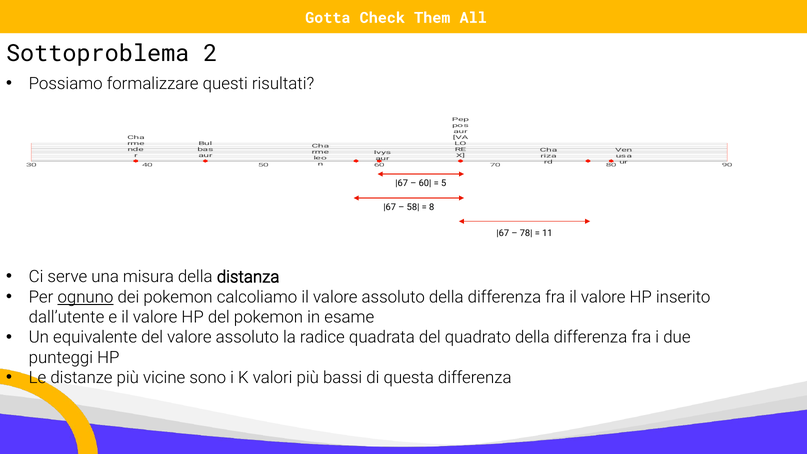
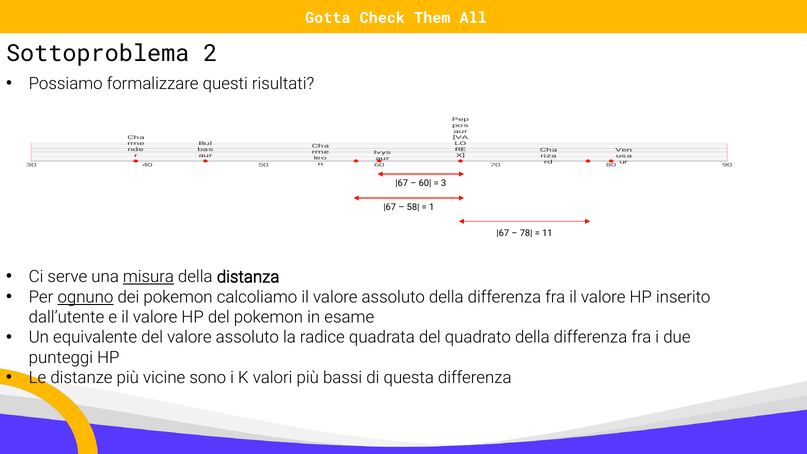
5: 5 -> 3
8: 8 -> 1
misura underline: none -> present
